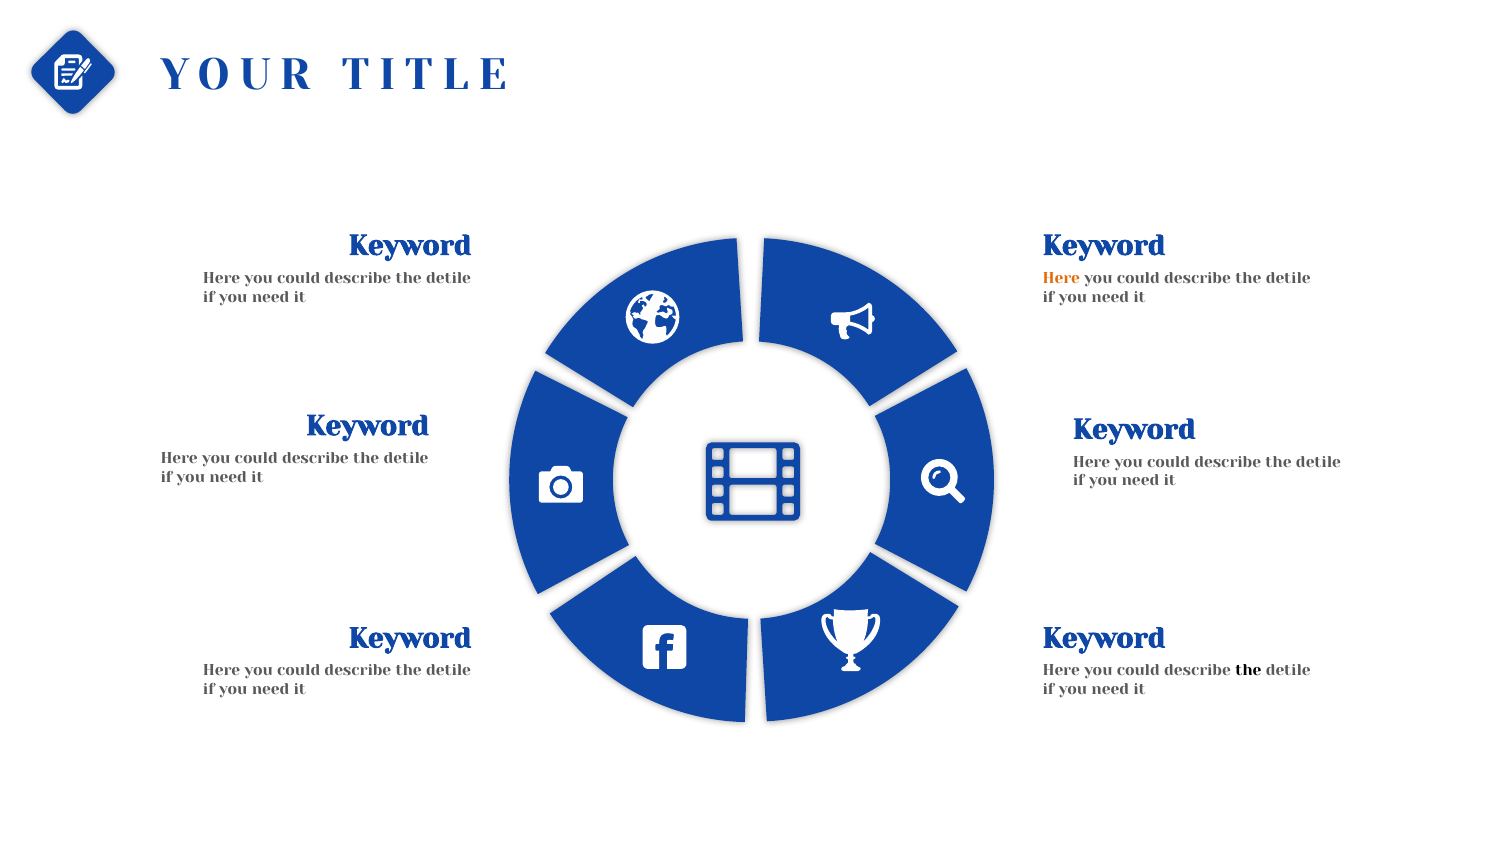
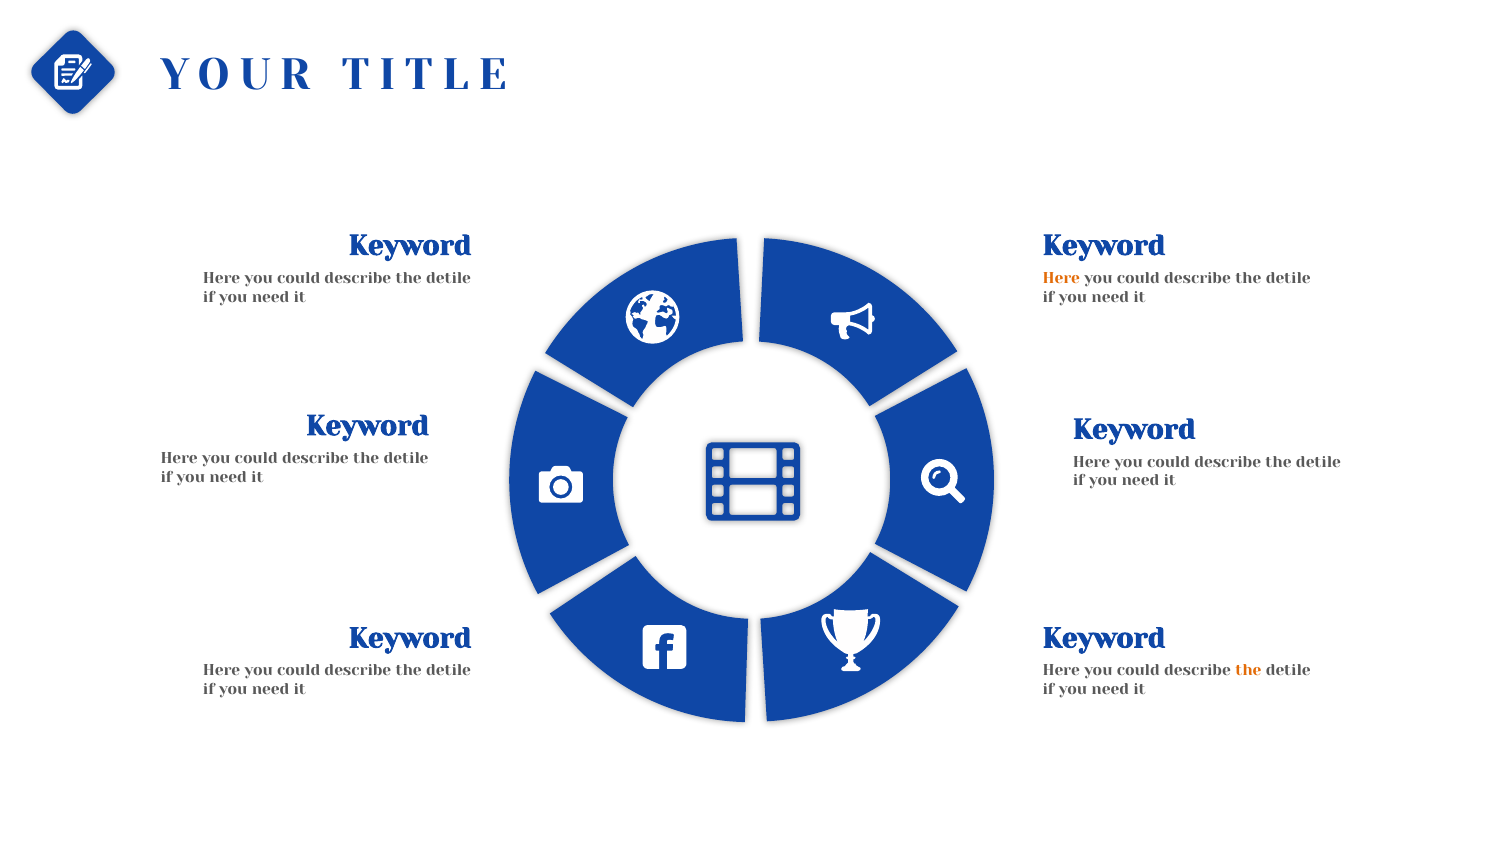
the at (1248, 671) colour: black -> orange
